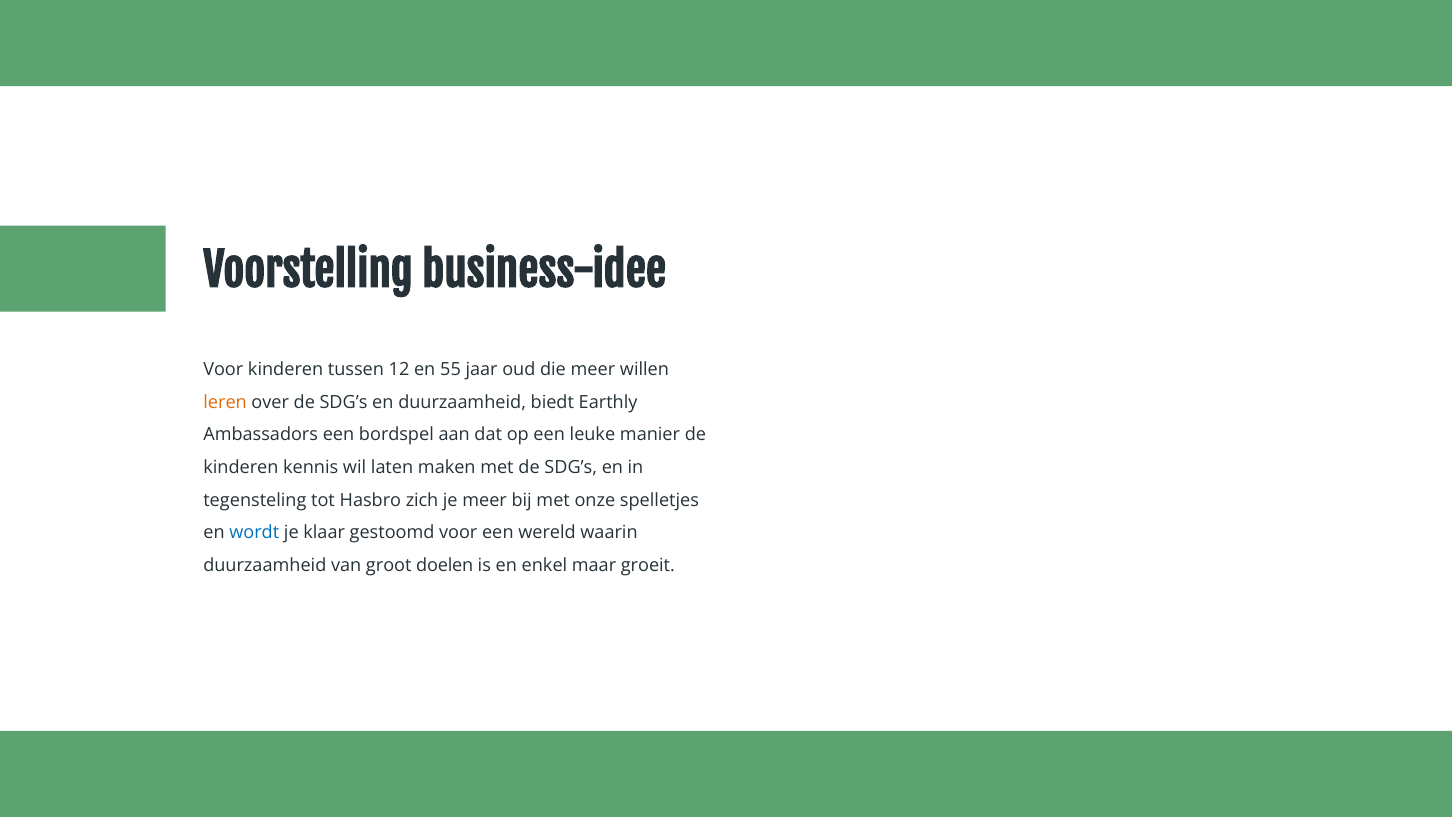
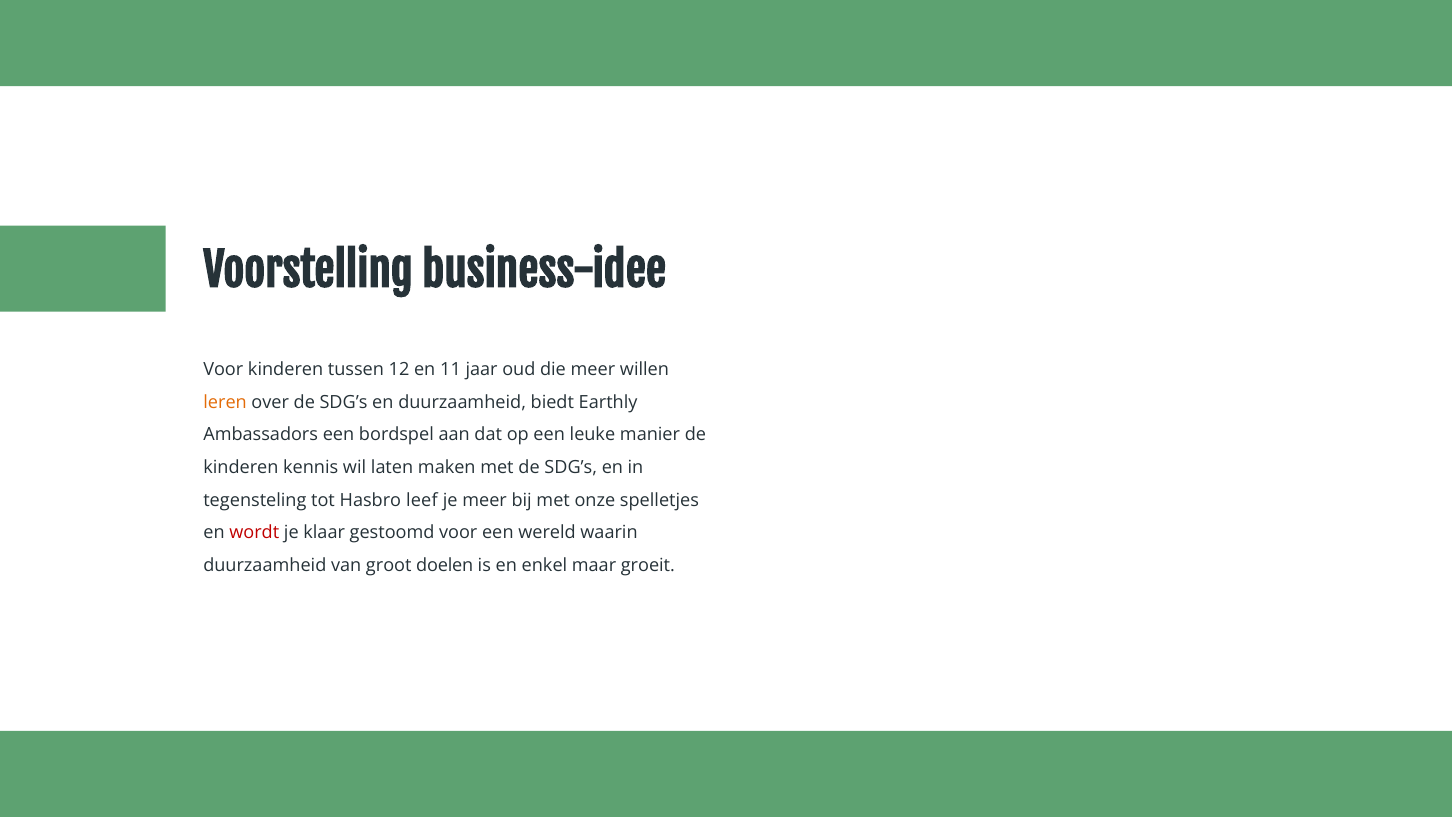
55: 55 -> 11
zich: zich -> leef
wordt colour: blue -> red
